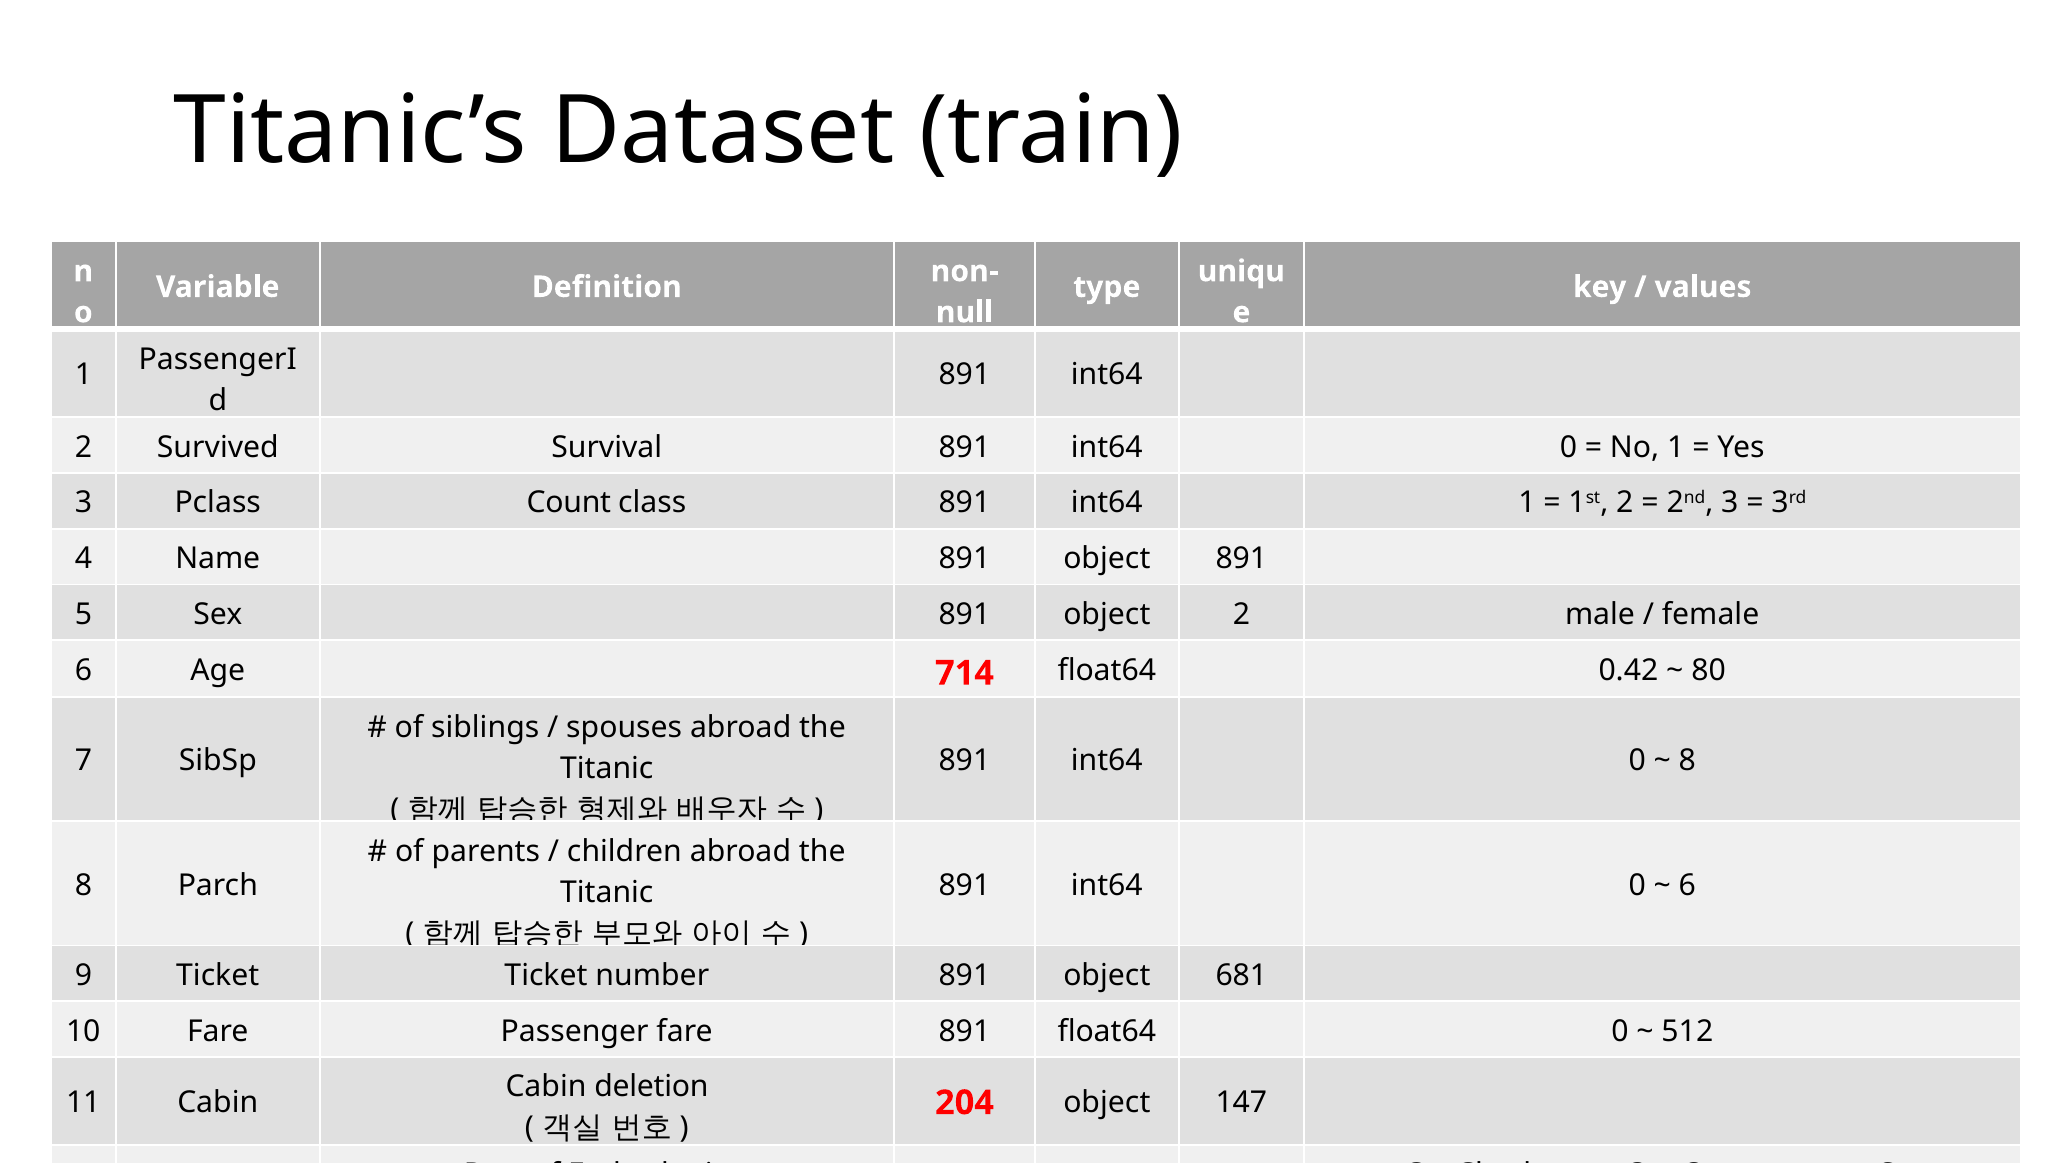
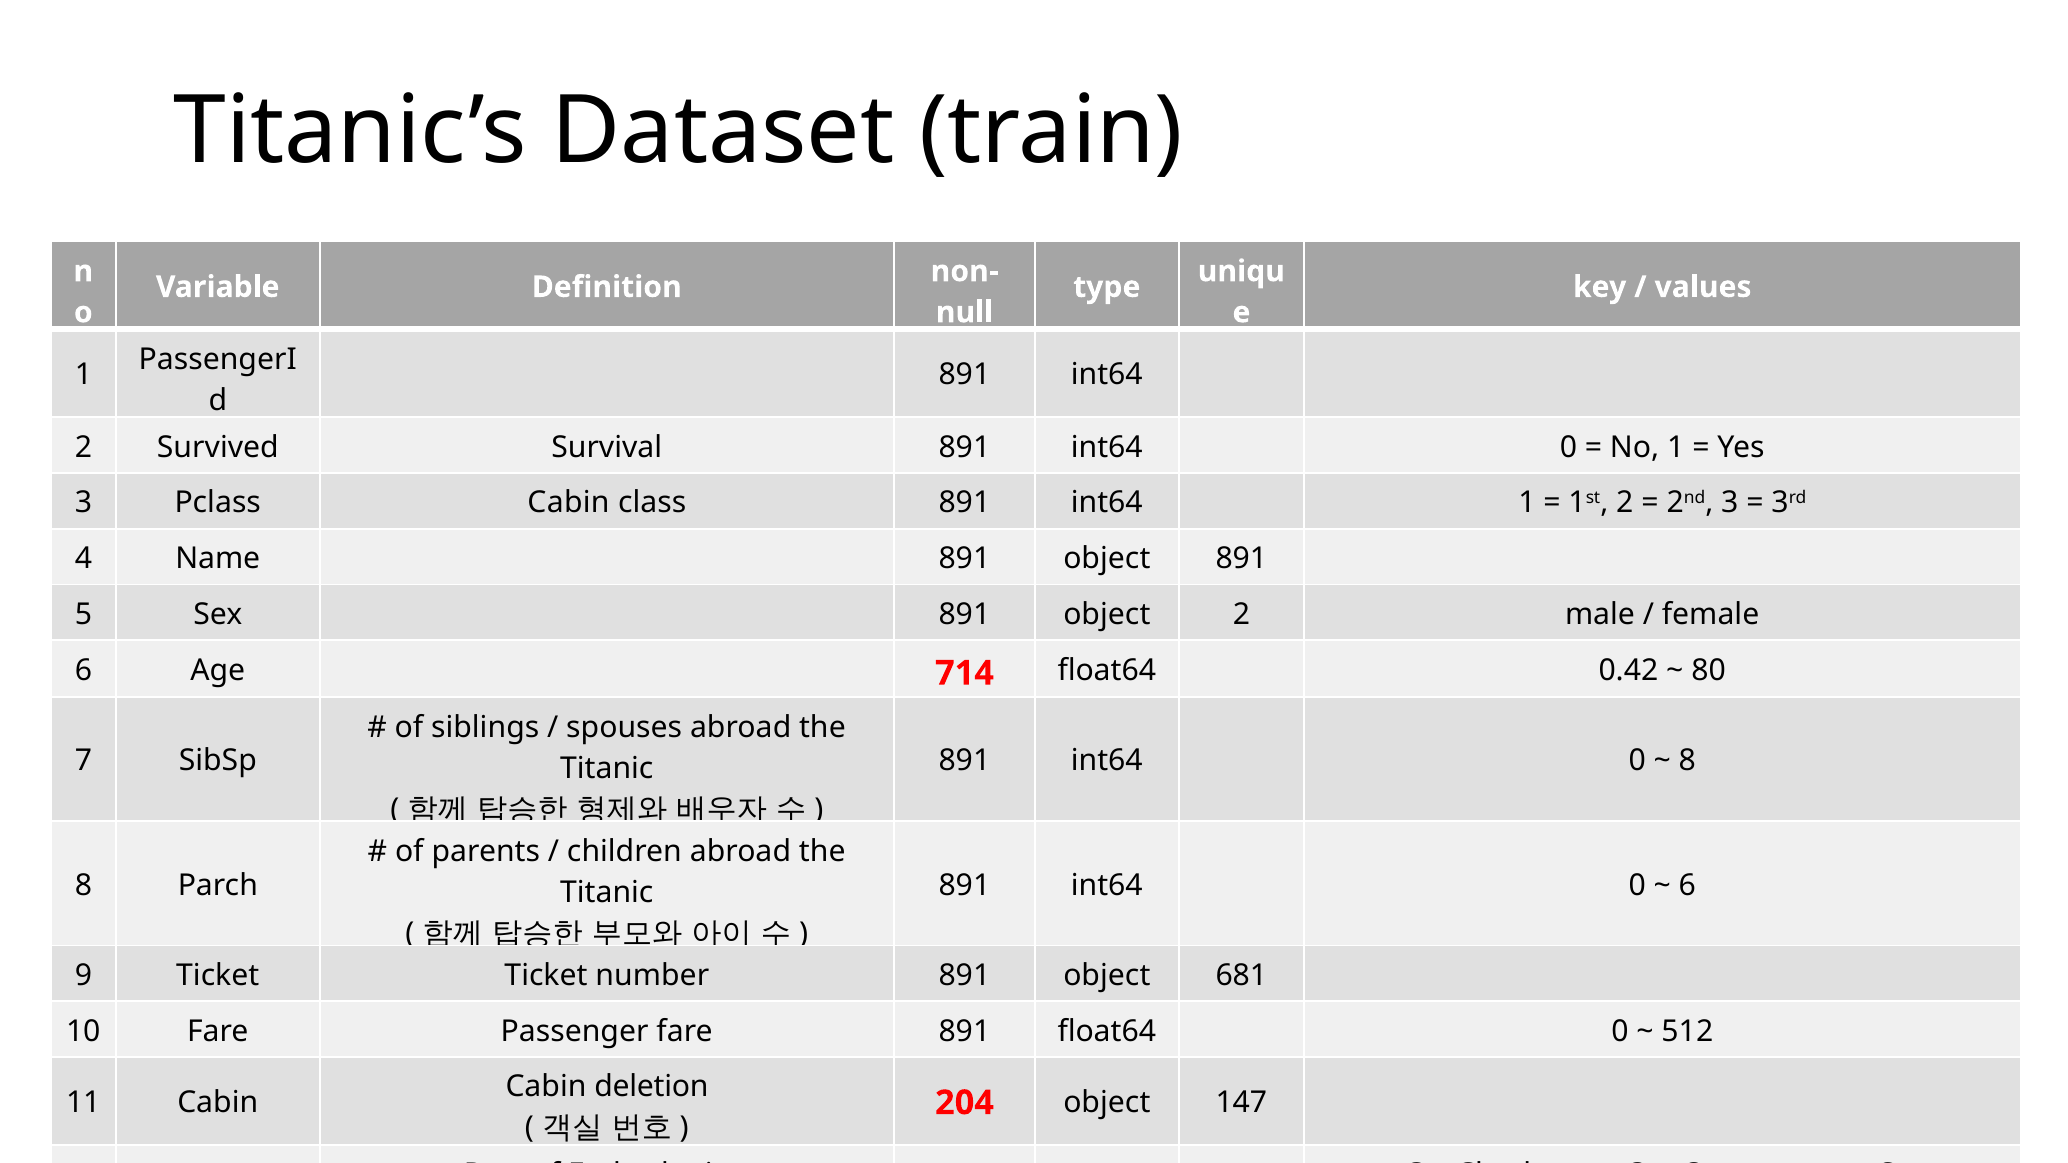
Pclass Count: Count -> Cabin
